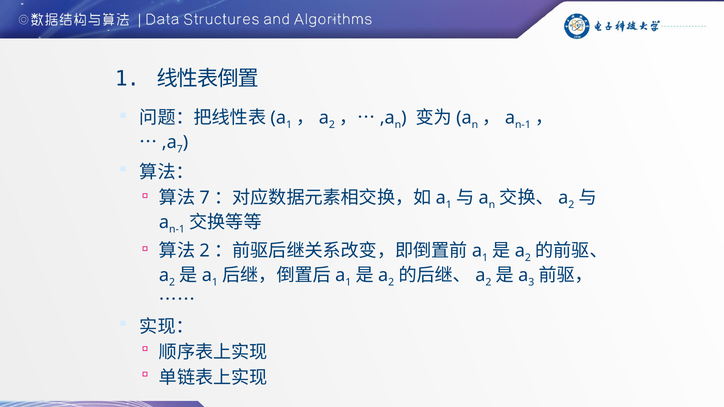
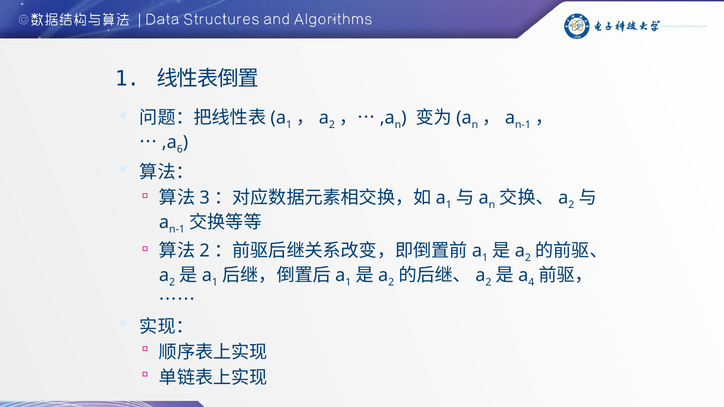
7 at (180, 149): 7 -> 6
7 at (205, 198): 7 -> 3
3: 3 -> 4
